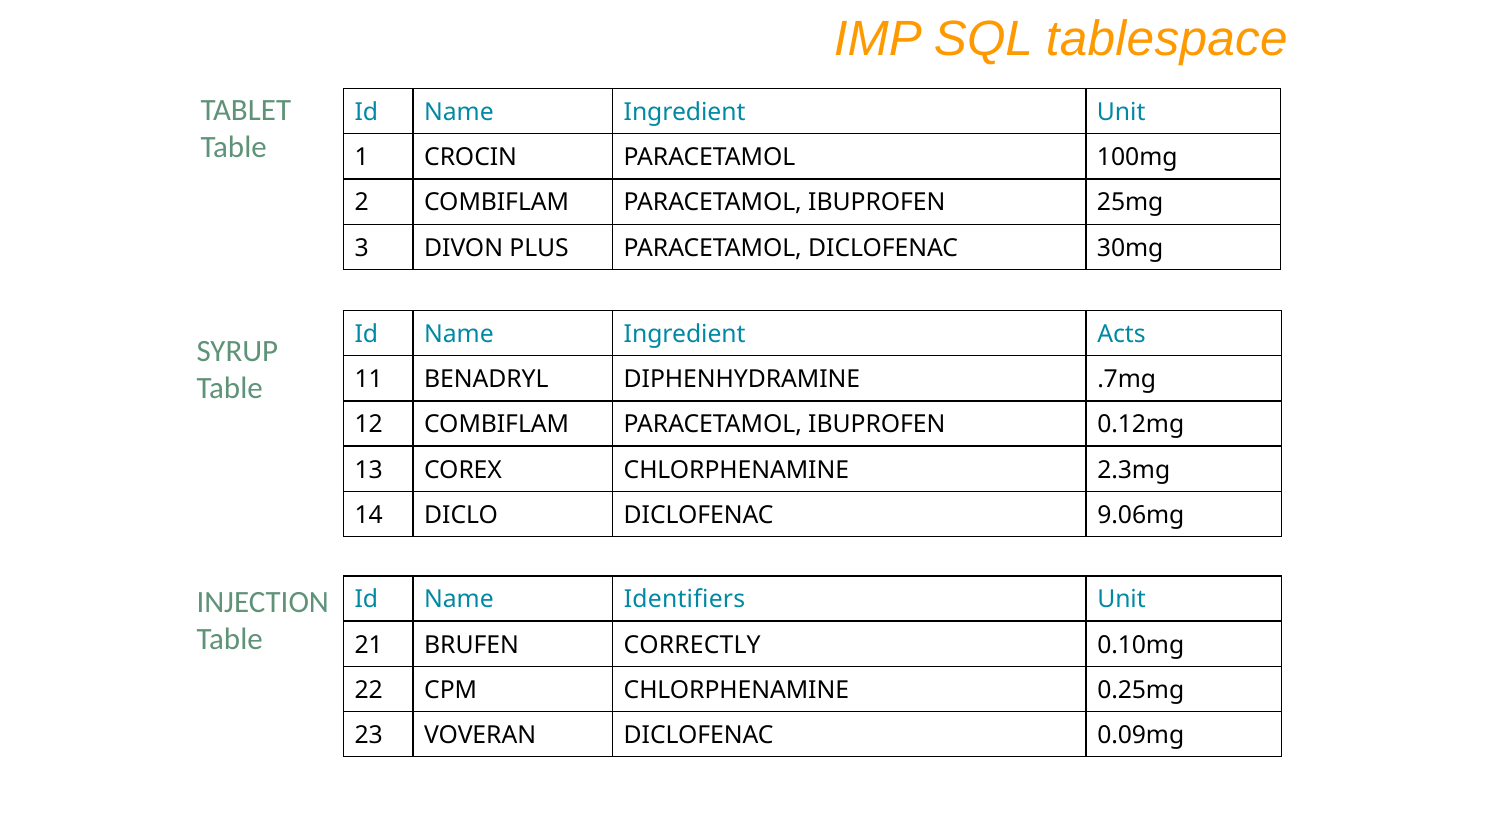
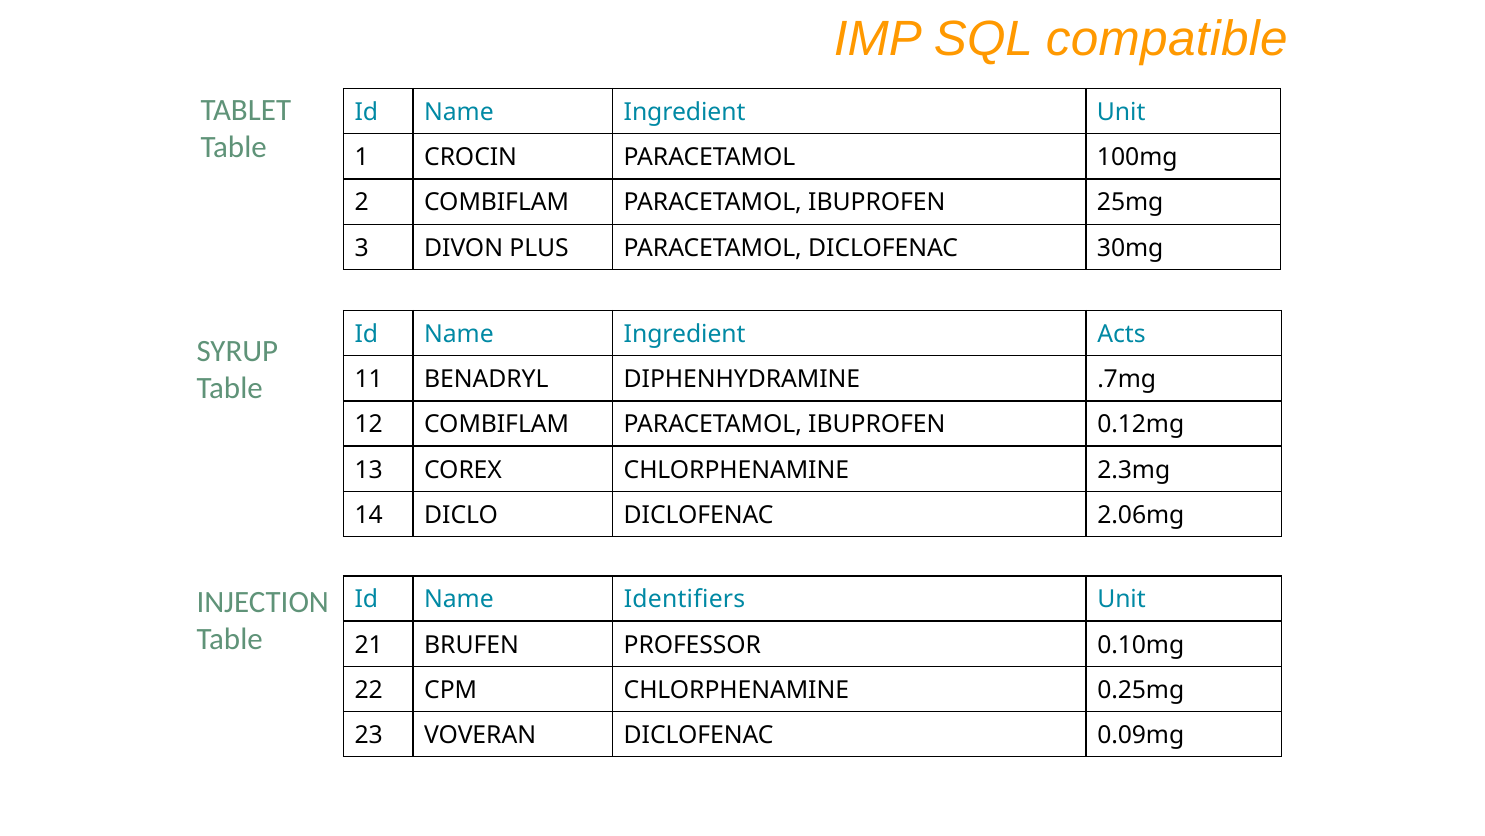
tablespace: tablespace -> compatible
9.06mg: 9.06mg -> 2.06mg
CORRECTLY: CORRECTLY -> PROFESSOR
